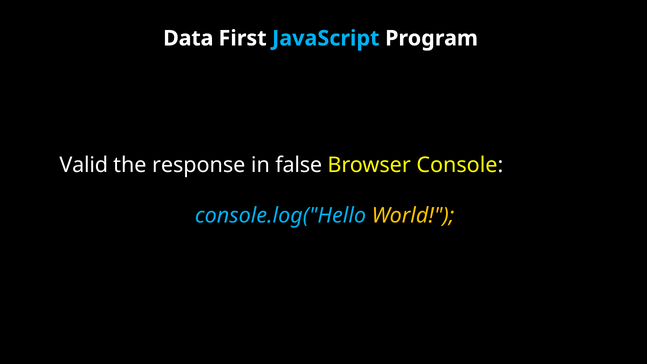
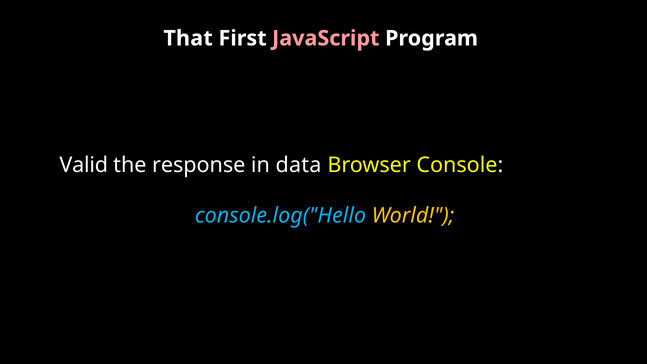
Data: Data -> That
JavaScript colour: light blue -> pink
false: false -> data
